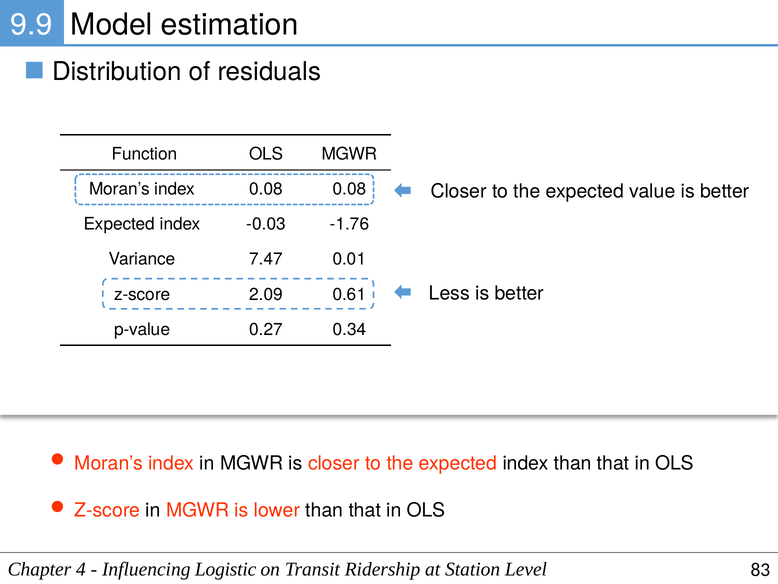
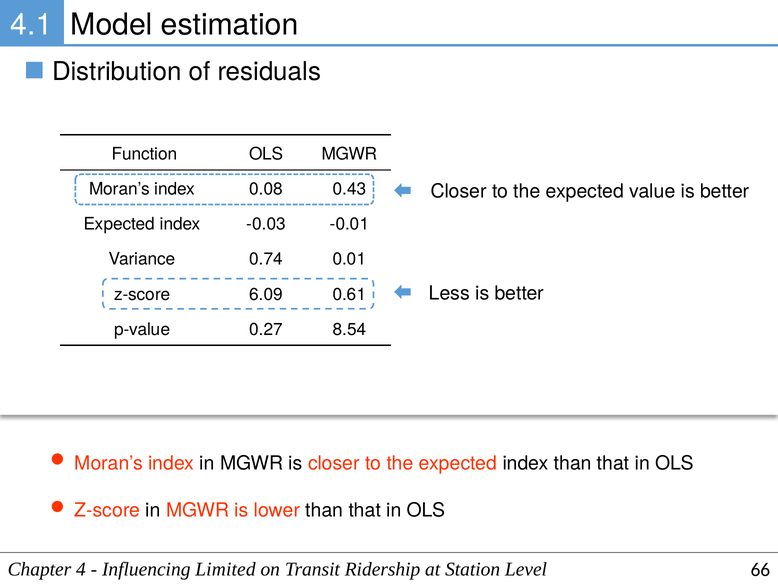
9.9: 9.9 -> 4.1
0.08 0.08: 0.08 -> 0.43
-1.76: -1.76 -> -0.01
7.47: 7.47 -> 0.74
2.09: 2.09 -> 6.09
0.34: 0.34 -> 8.54
Logistic: Logistic -> Limited
83: 83 -> 66
